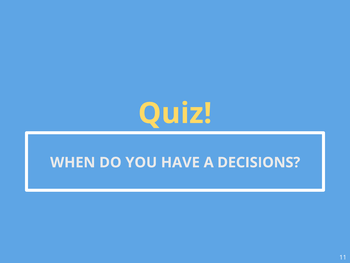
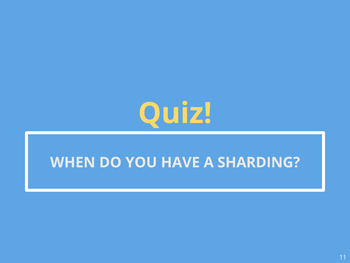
DECISIONS: DECISIONS -> SHARDING
